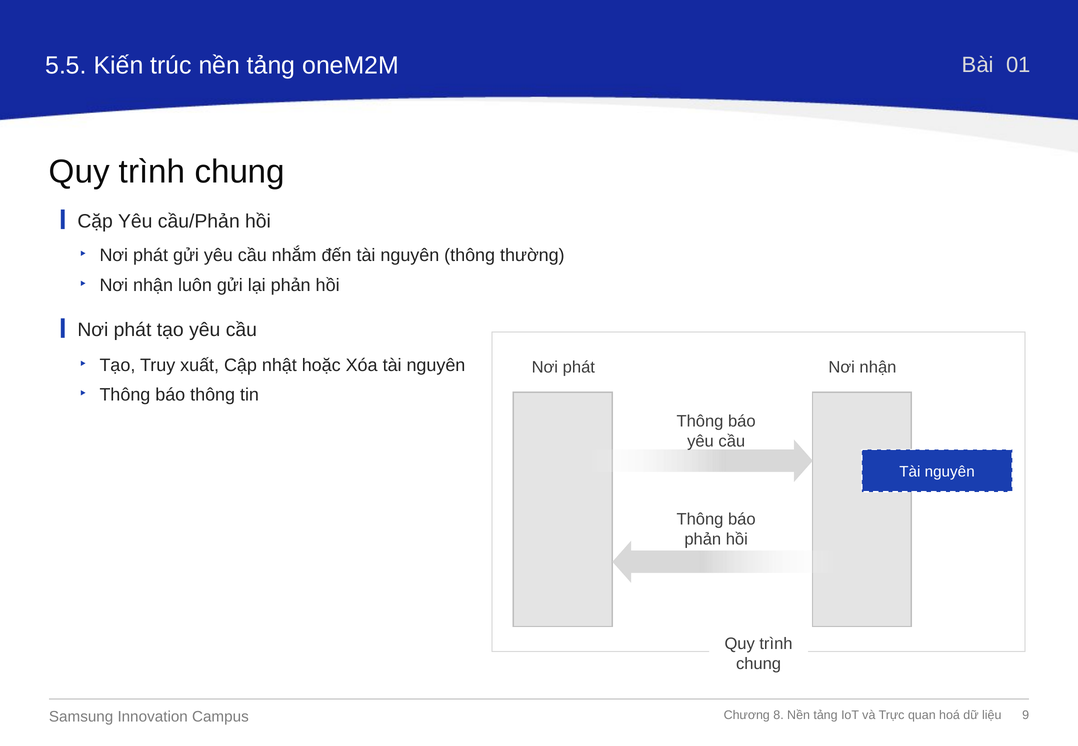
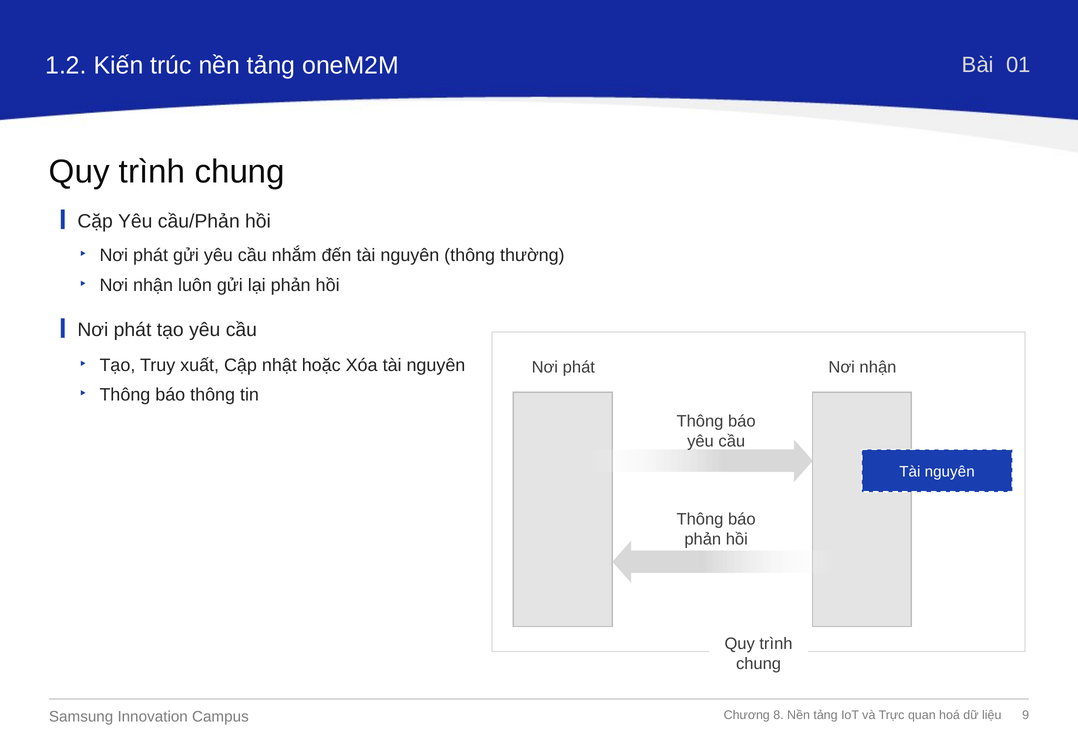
5.5: 5.5 -> 1.2
